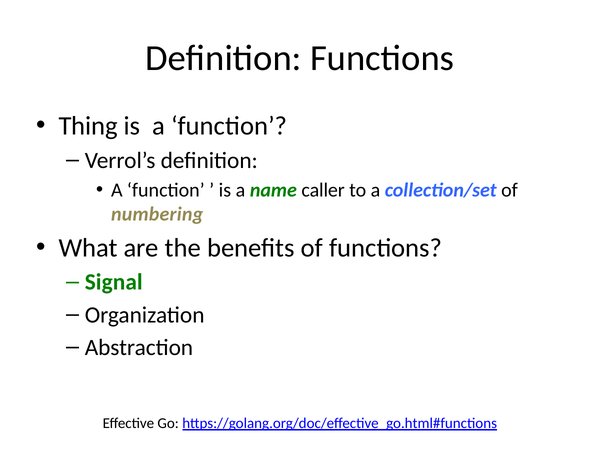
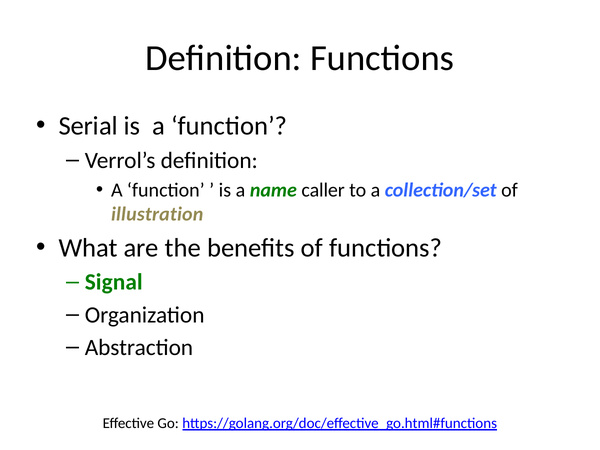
Thing: Thing -> Serial
numbering: numbering -> illustration
